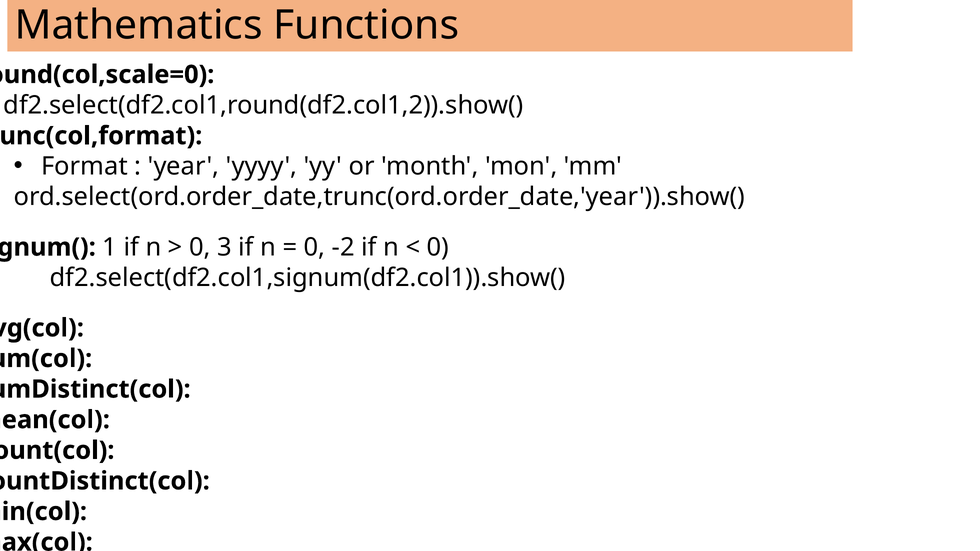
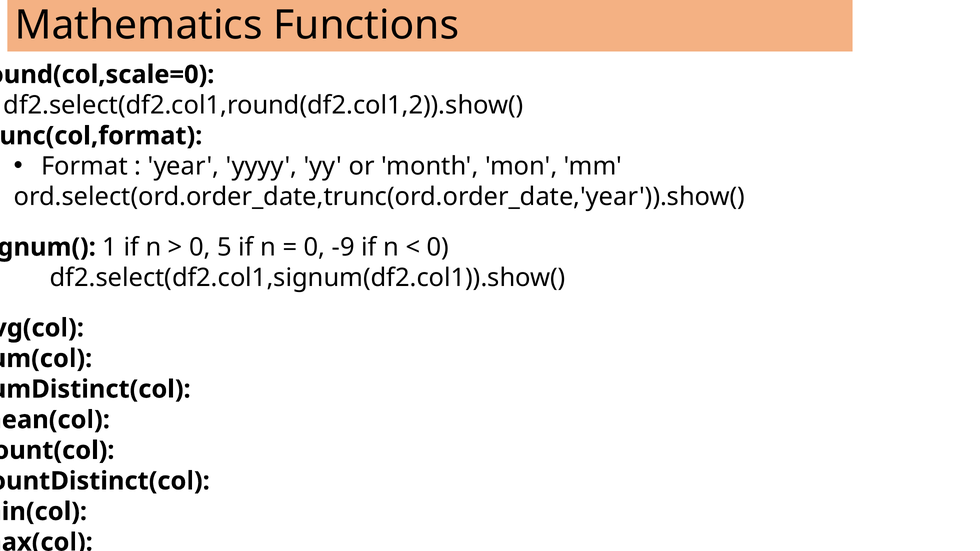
3: 3 -> 5
-2: -2 -> -9
